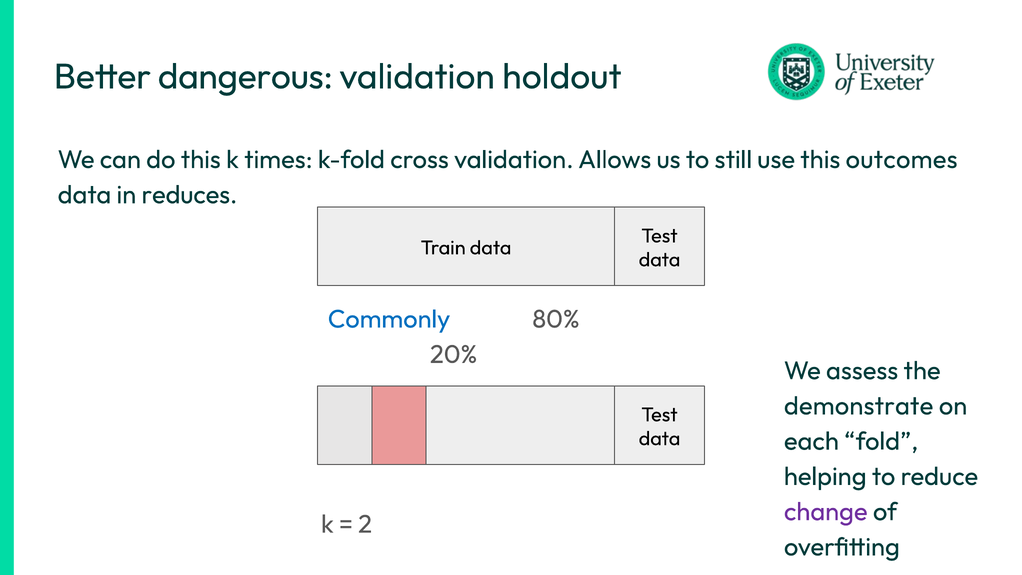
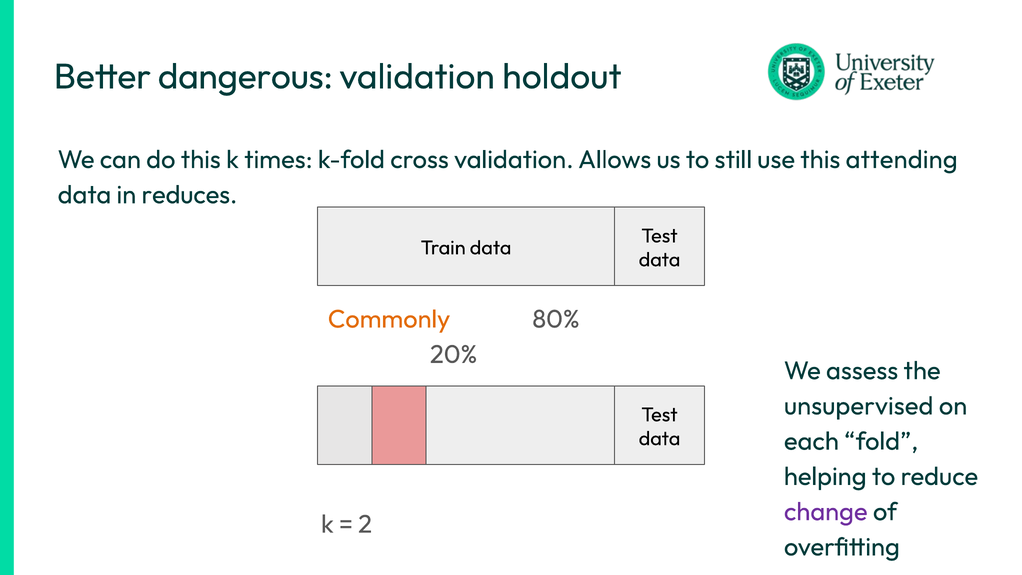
outcomes: outcomes -> attending
Commonly colour: blue -> orange
demonstrate: demonstrate -> unsupervised
